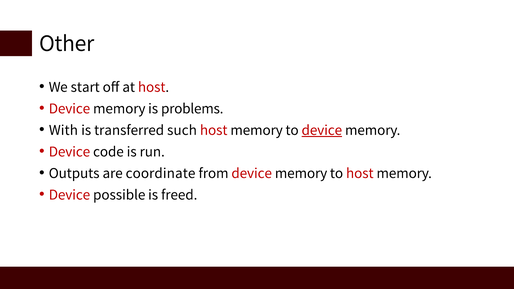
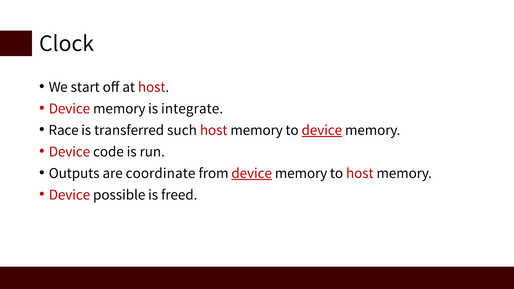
Other: Other -> Clock
problems: problems -> integrate
With: With -> Race
device at (252, 173) underline: none -> present
